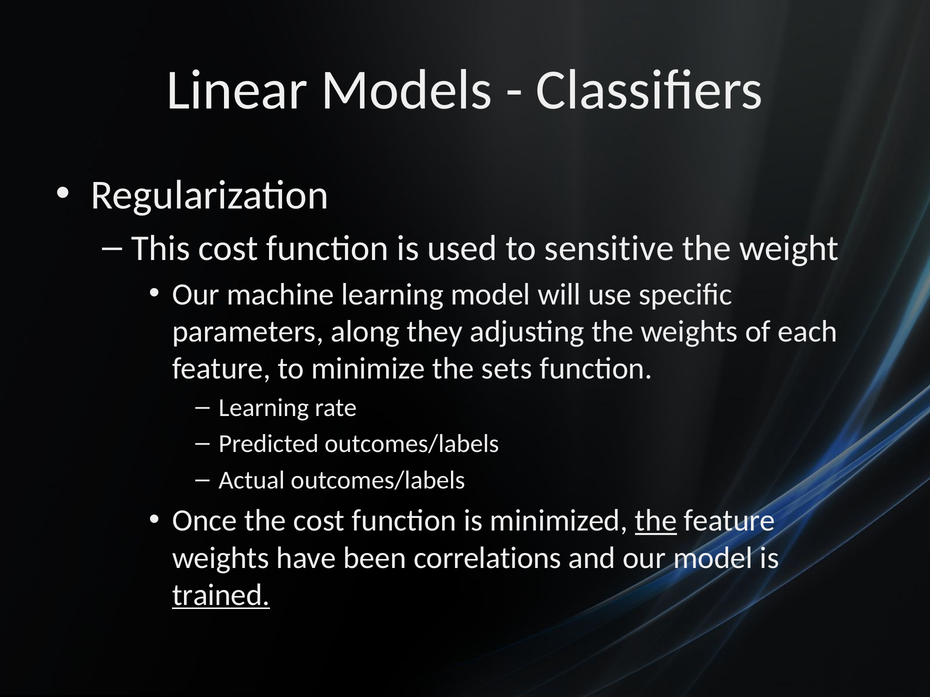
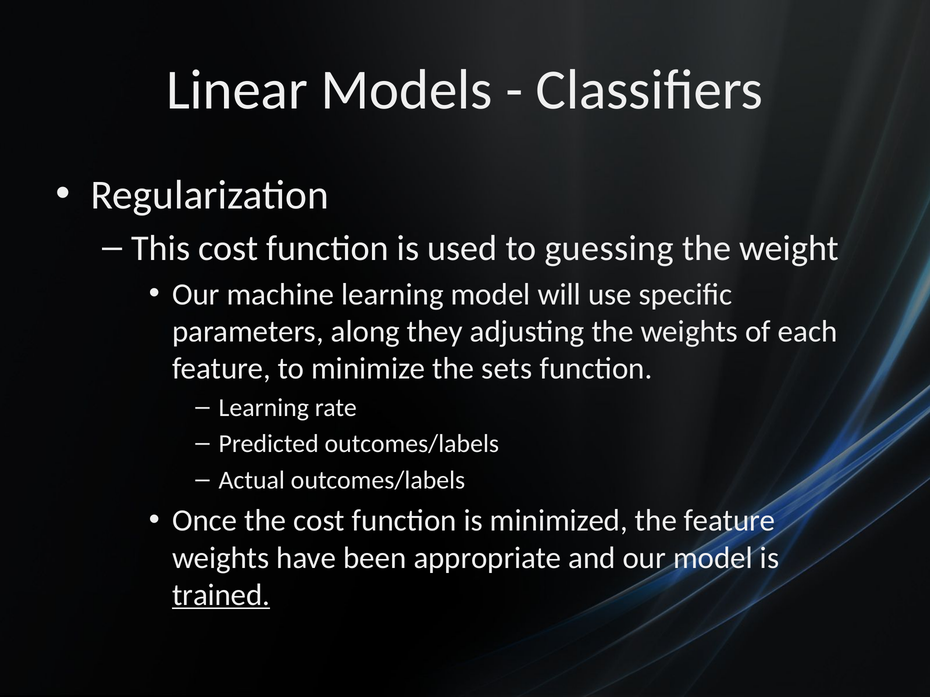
sensitive: sensitive -> guessing
the at (656, 521) underline: present -> none
correlations: correlations -> appropriate
